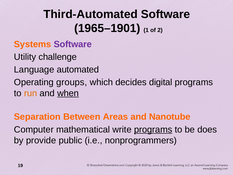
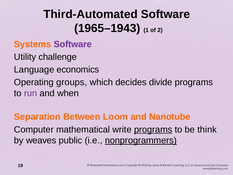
1965–1901: 1965–1901 -> 1965–1943
automated: automated -> economics
digital: digital -> divide
run colour: orange -> purple
when underline: present -> none
Areas: Areas -> Loom
does: does -> think
provide: provide -> weaves
nonprogrammers underline: none -> present
